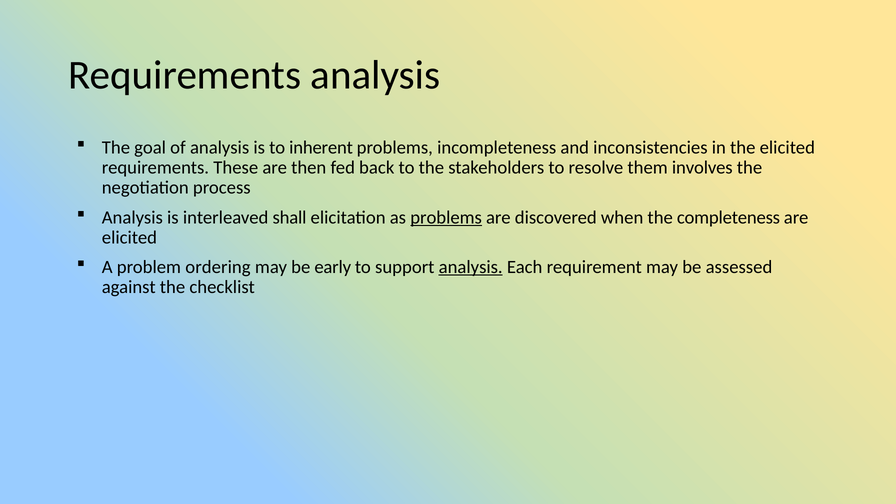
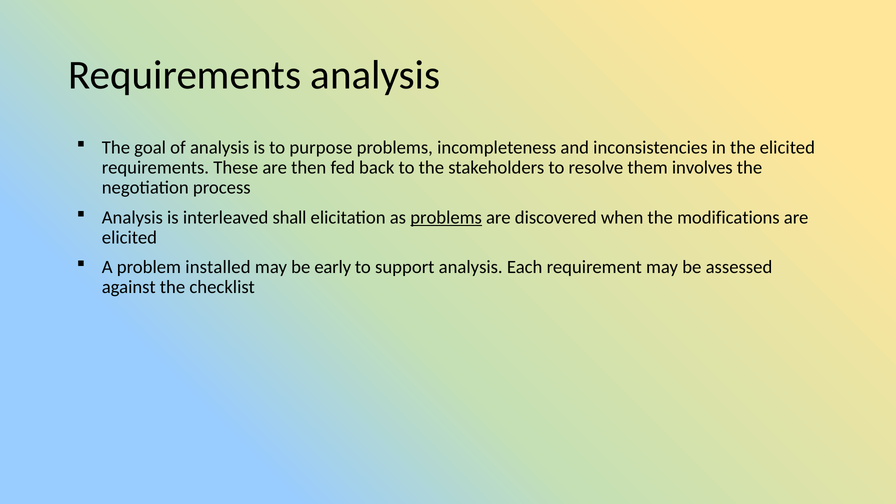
inherent: inherent -> purpose
completeness: completeness -> modifications
ordering: ordering -> installed
analysis at (471, 267) underline: present -> none
